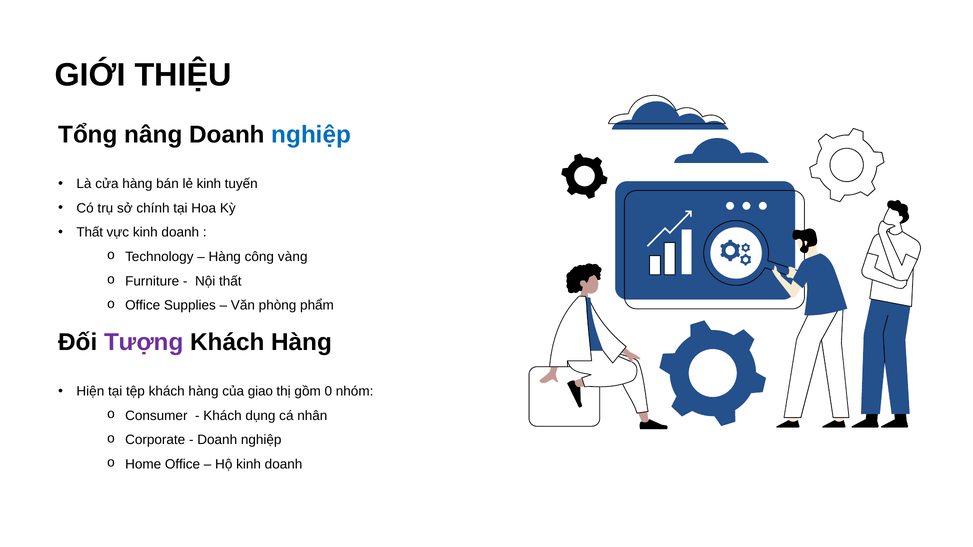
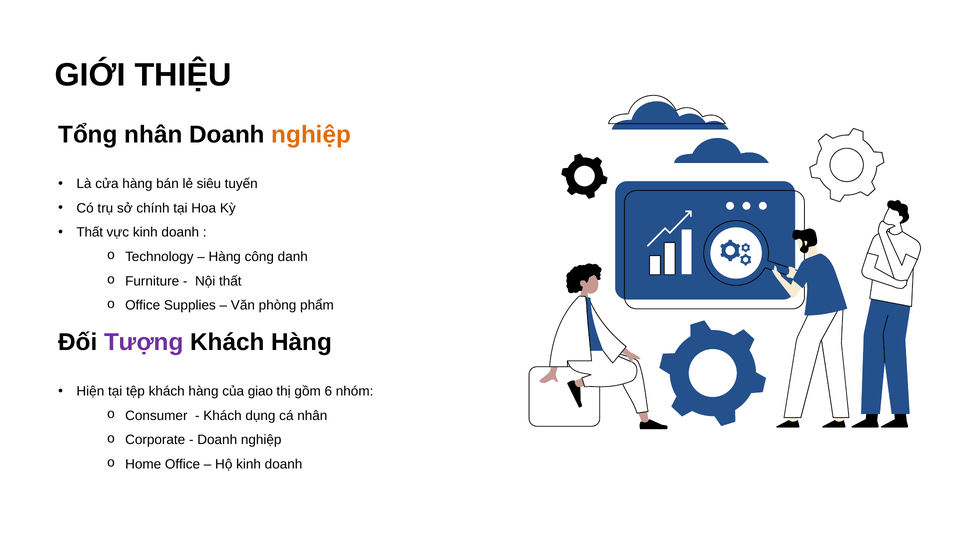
Tổng nâng: nâng -> nhân
nghiệp at (311, 135) colour: blue -> orange
lẻ kinh: kinh -> siêu
vàng: vàng -> danh
0: 0 -> 6
